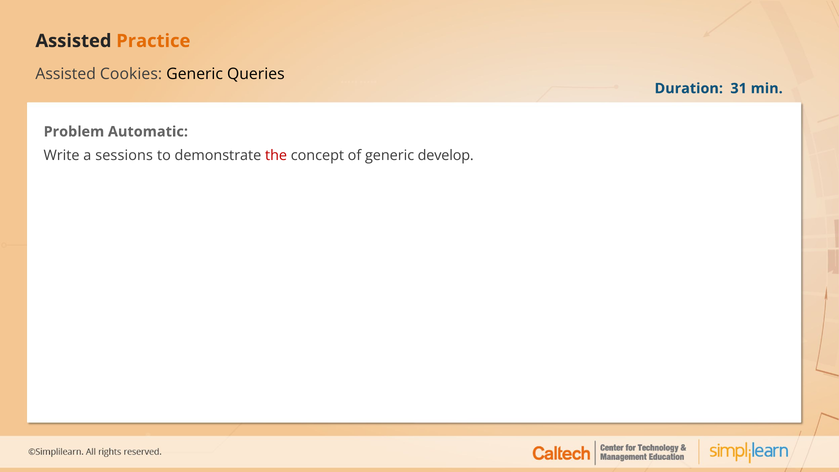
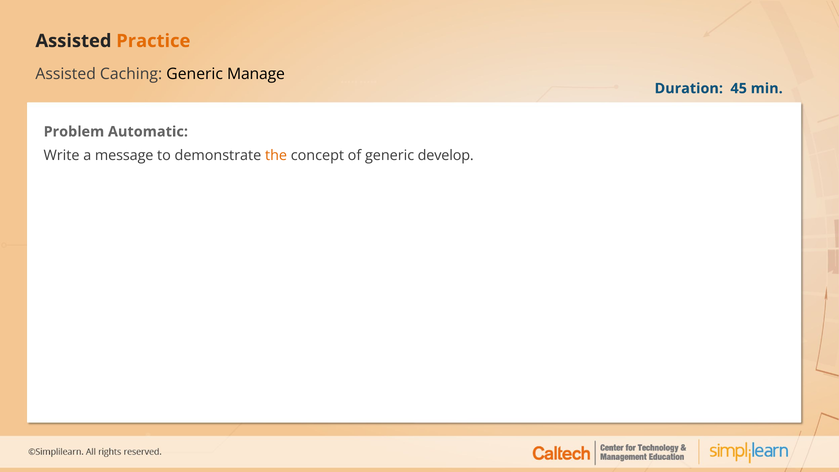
Cookies: Cookies -> Caching
Queries: Queries -> Manage
31: 31 -> 45
sessions: sessions -> message
the colour: red -> orange
